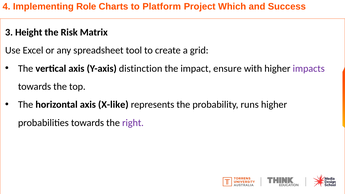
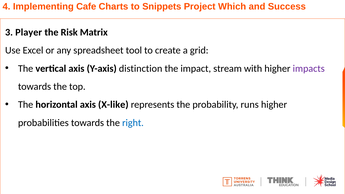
Role: Role -> Cafe
Platform: Platform -> Snippets
Height: Height -> Player
ensure: ensure -> stream
right colour: purple -> blue
